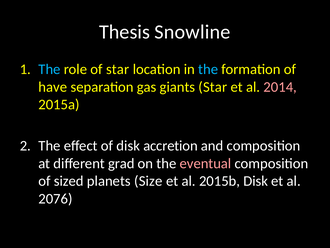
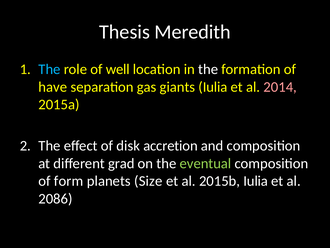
Snowline: Snowline -> Meredith
of star: star -> well
the at (208, 69) colour: light blue -> white
giants Star: Star -> Iulia
eventual colour: pink -> light green
sized: sized -> form
2015b Disk: Disk -> Iulia
2076: 2076 -> 2086
